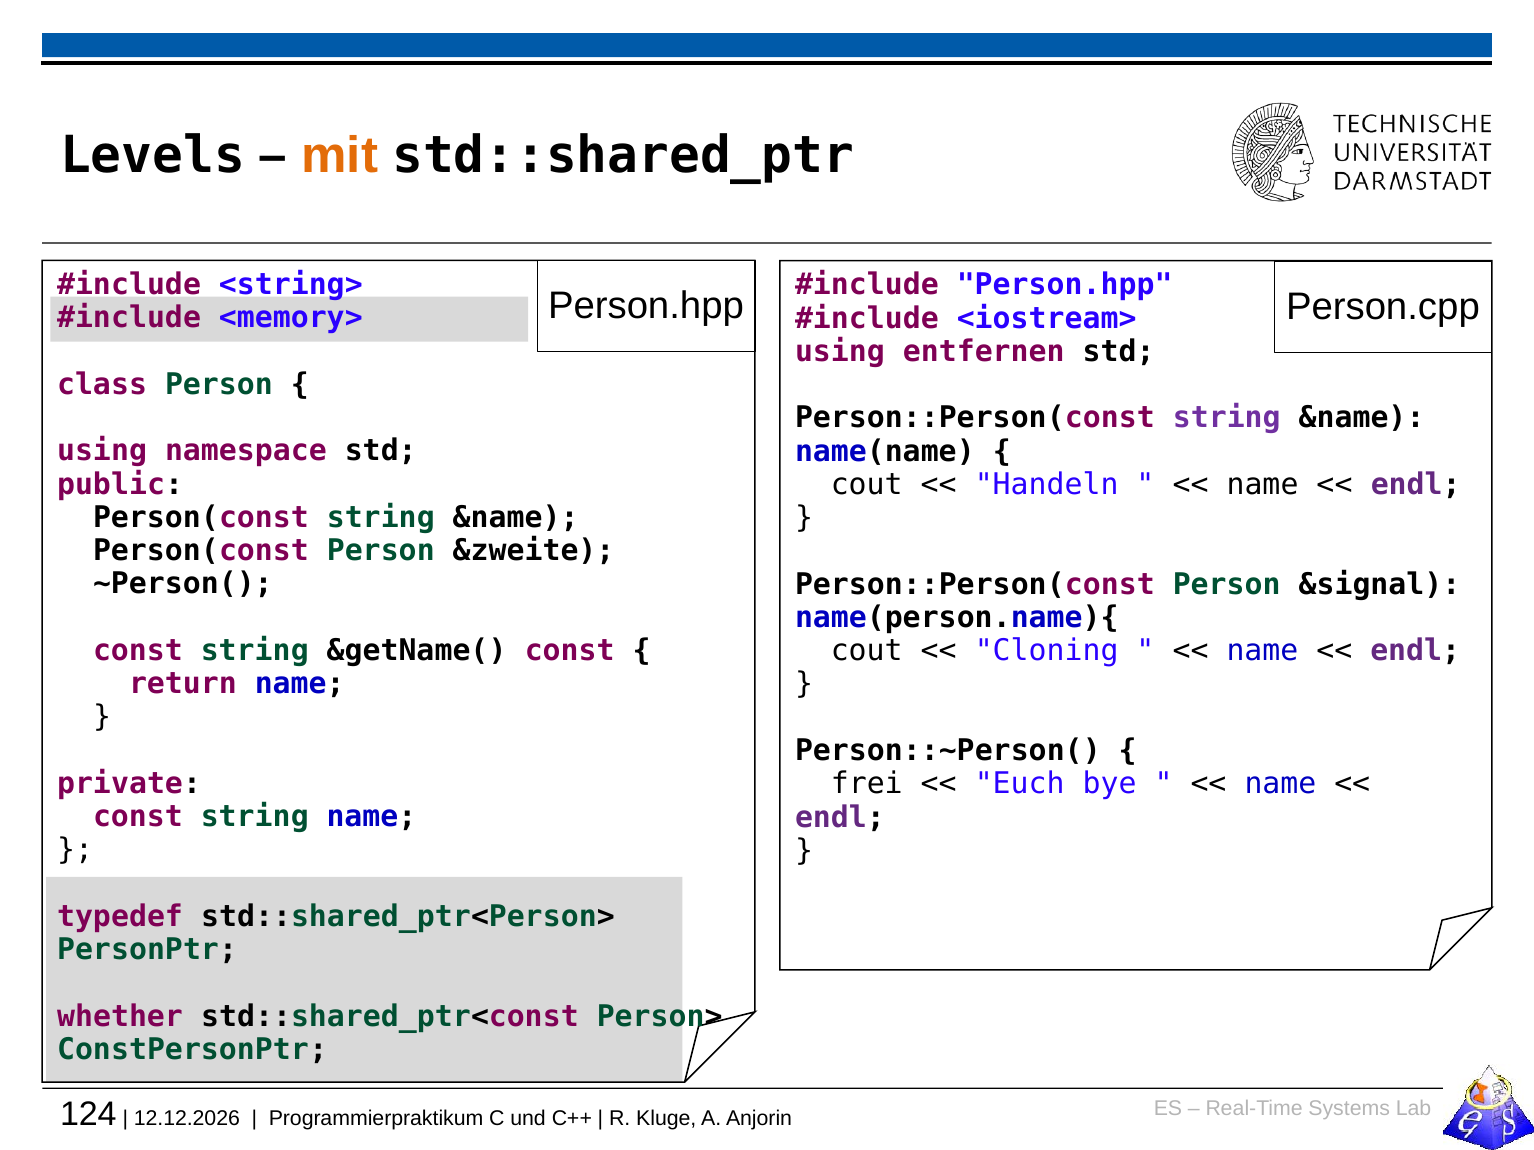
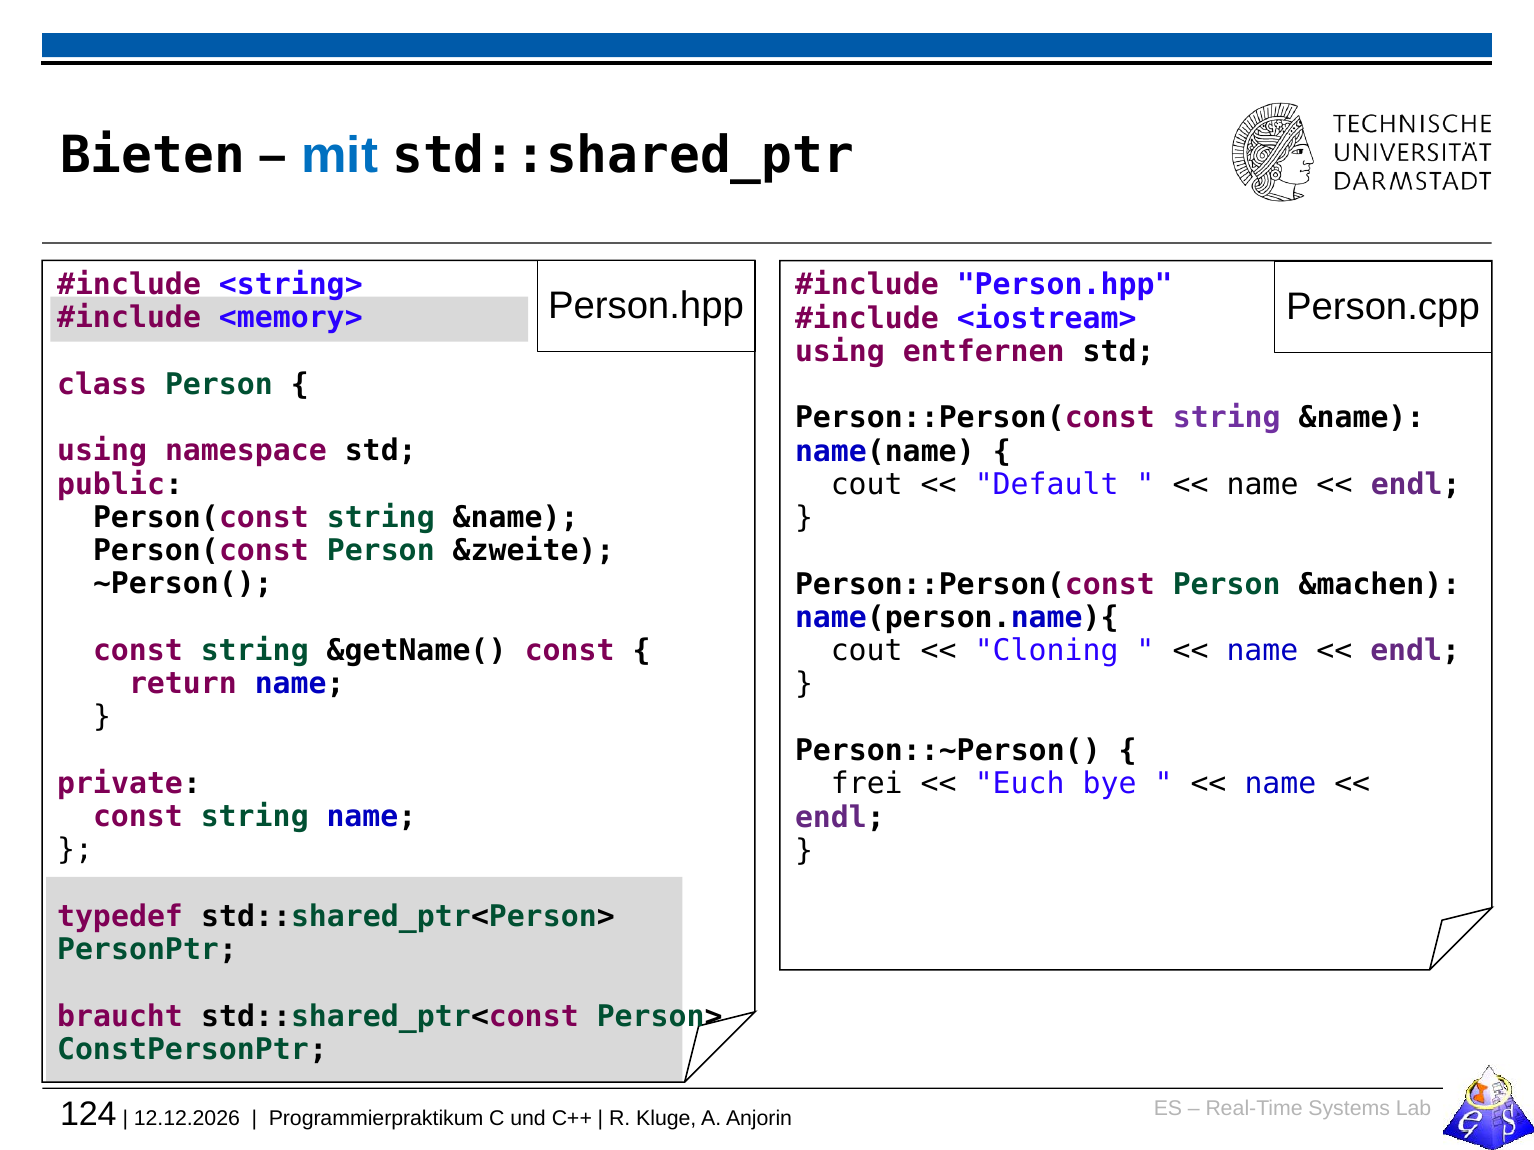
Levels: Levels -> Bieten
mit colour: orange -> blue
Handeln: Handeln -> Default
&signal: &signal -> &machen
whether: whether -> braucht
